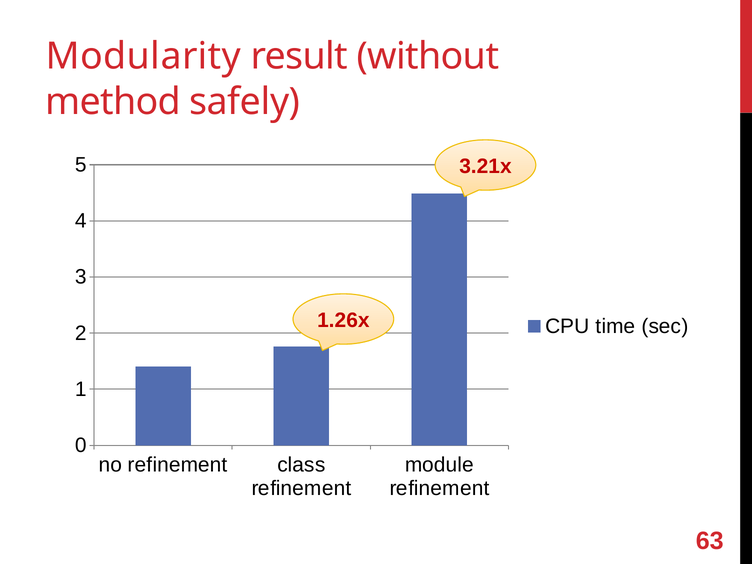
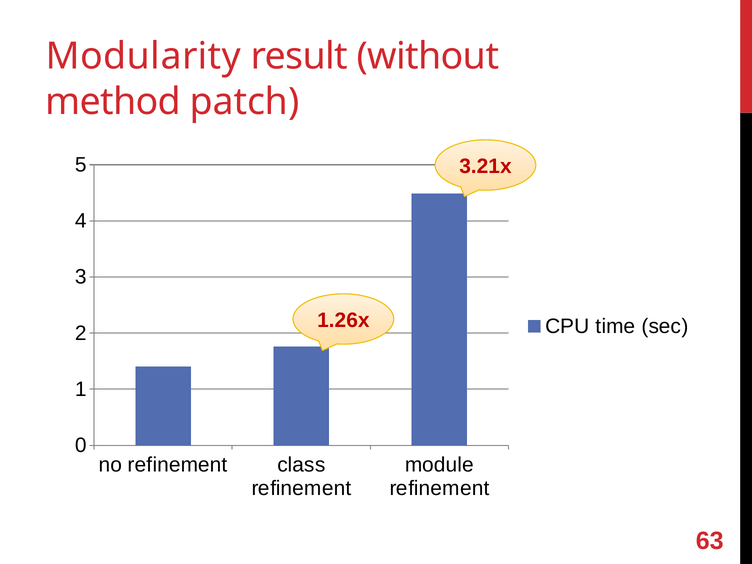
safely: safely -> patch
